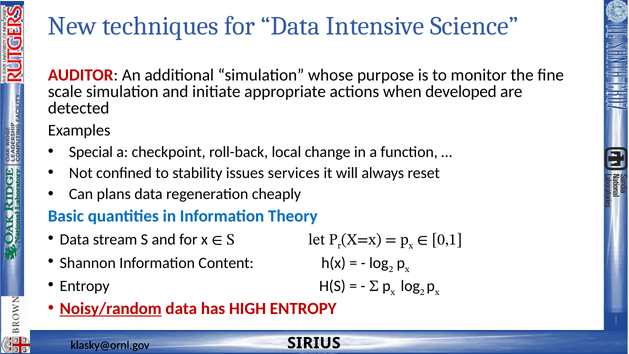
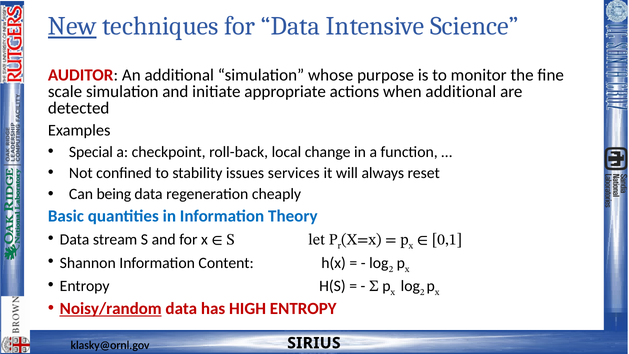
New underline: none -> present
when developed: developed -> additional
plans: plans -> being
